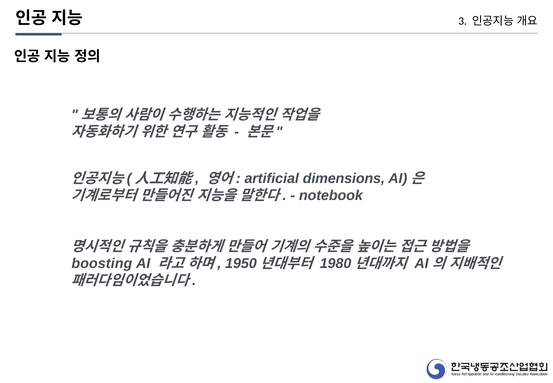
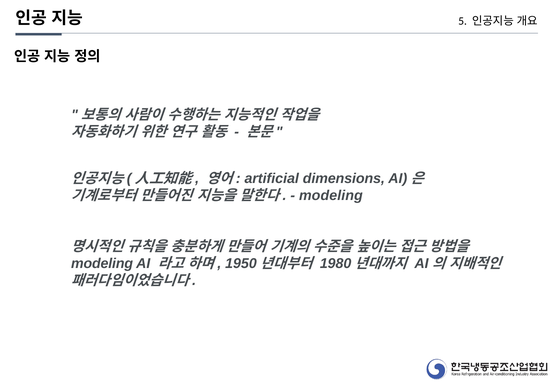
3: 3 -> 5
notebook at (331, 196): notebook -> modeling
boosting at (102, 263): boosting -> modeling
